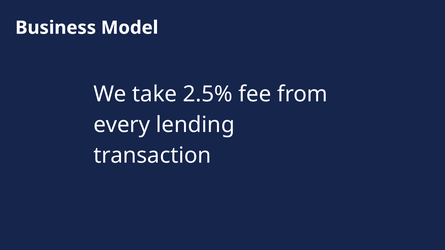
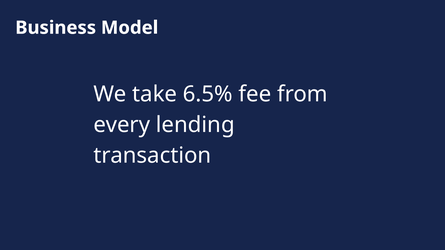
2.5%: 2.5% -> 6.5%
